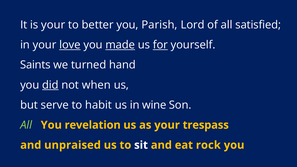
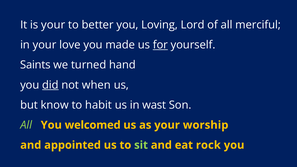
Parish: Parish -> Loving
satisfied: satisfied -> merciful
love underline: present -> none
made underline: present -> none
serve: serve -> know
wine: wine -> wast
revelation: revelation -> welcomed
trespass: trespass -> worship
unpraised: unpraised -> appointed
sit colour: white -> light green
